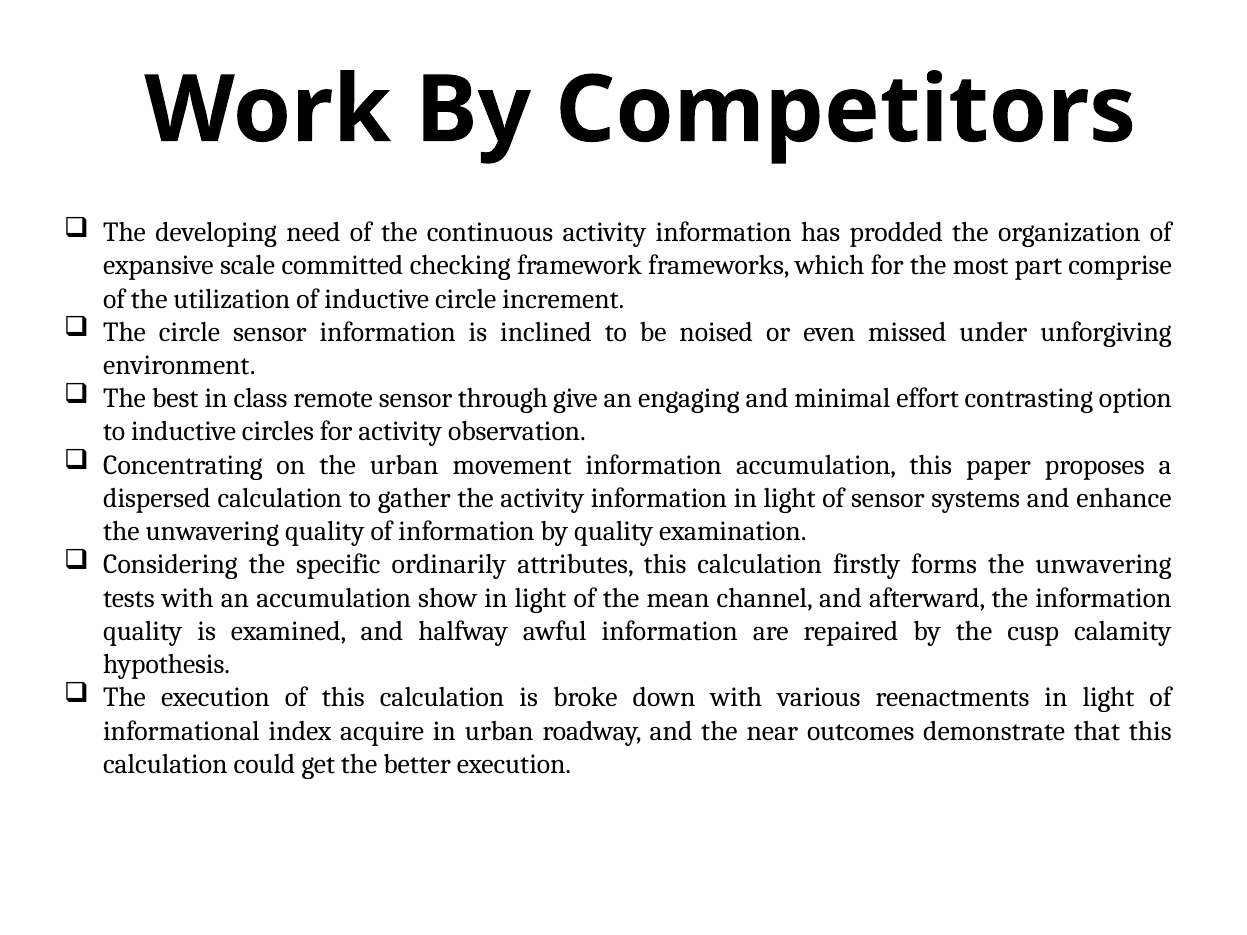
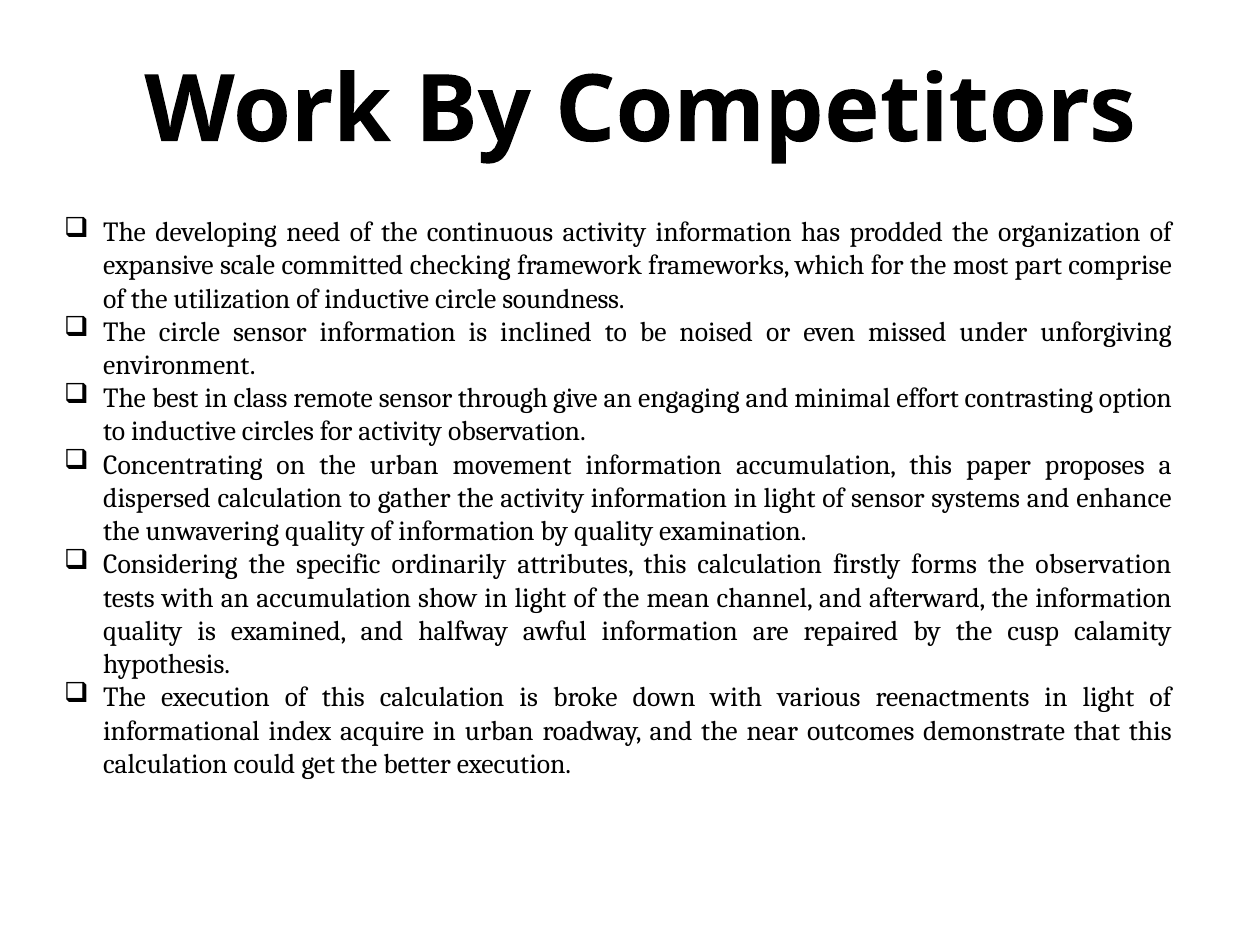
increment: increment -> soundness
forms the unwavering: unwavering -> observation
